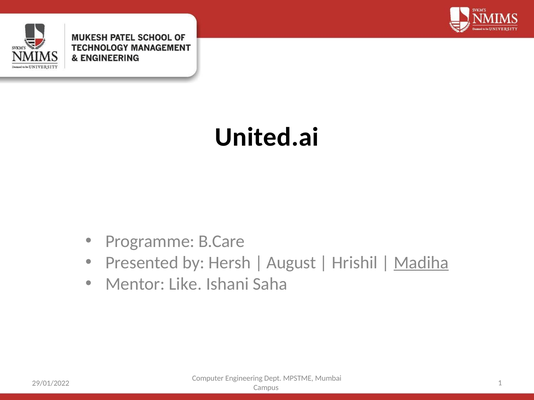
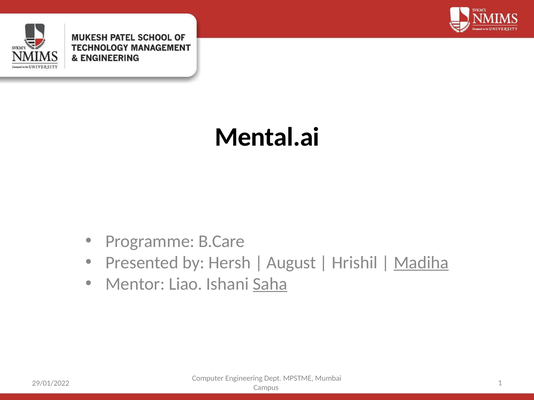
United.ai: United.ai -> Mental.ai
Like: Like -> Liao
Saha underline: none -> present
